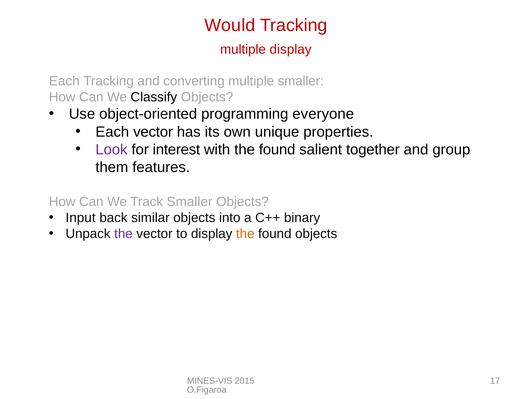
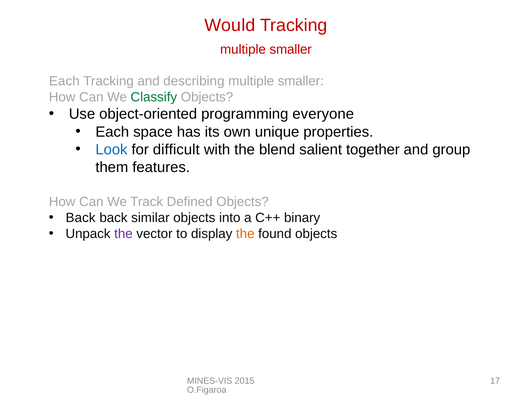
display at (291, 49): display -> smaller
converting: converting -> describing
Classify colour: black -> green
Each vector: vector -> space
Look colour: purple -> blue
interest: interest -> difficult
with the found: found -> blend
Track Smaller: Smaller -> Defined
Input at (81, 218): Input -> Back
